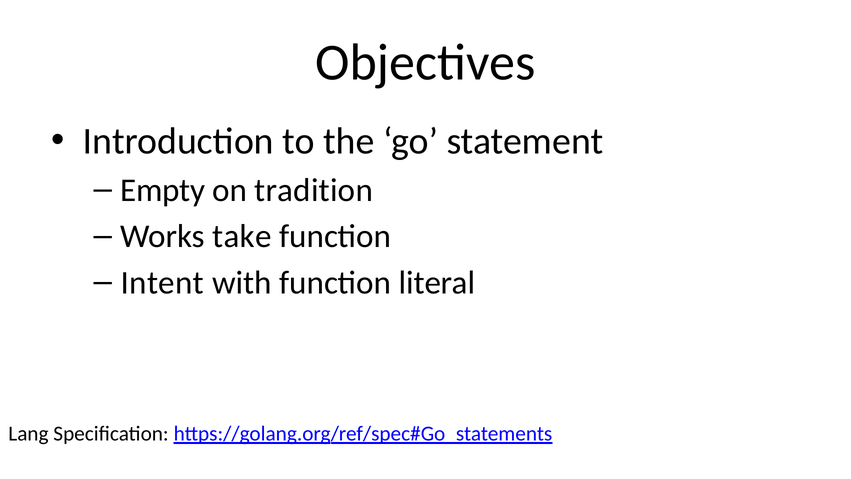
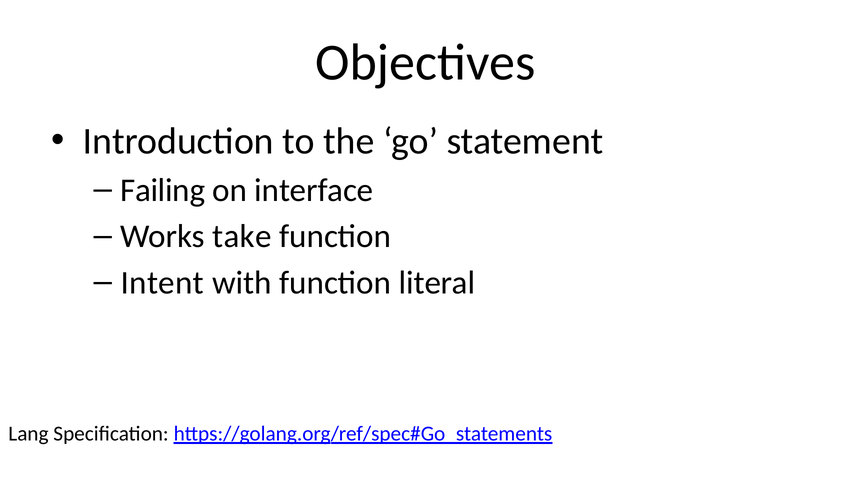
Empty: Empty -> Failing
tradition: tradition -> interface
